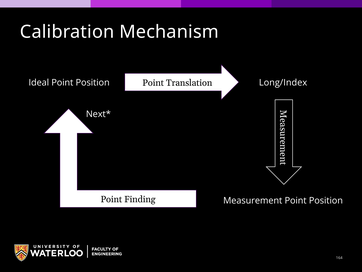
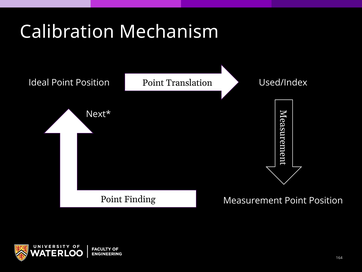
Long/Index: Long/Index -> Used/Index
